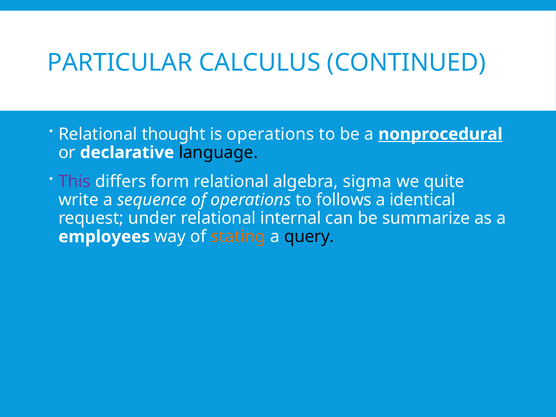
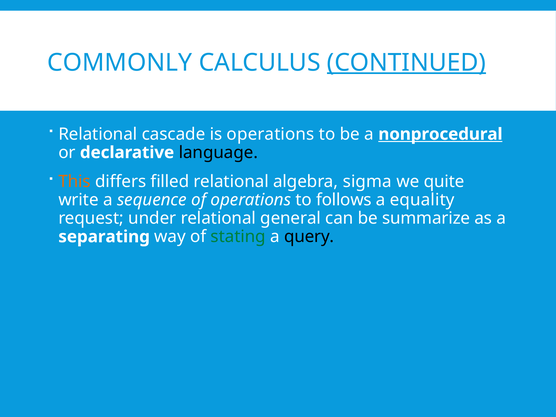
PARTICULAR: PARTICULAR -> COMMONLY
CONTINUED underline: none -> present
thought: thought -> cascade
This colour: purple -> orange
form: form -> filled
identical: identical -> equality
internal: internal -> general
employees: employees -> separating
stating colour: orange -> green
